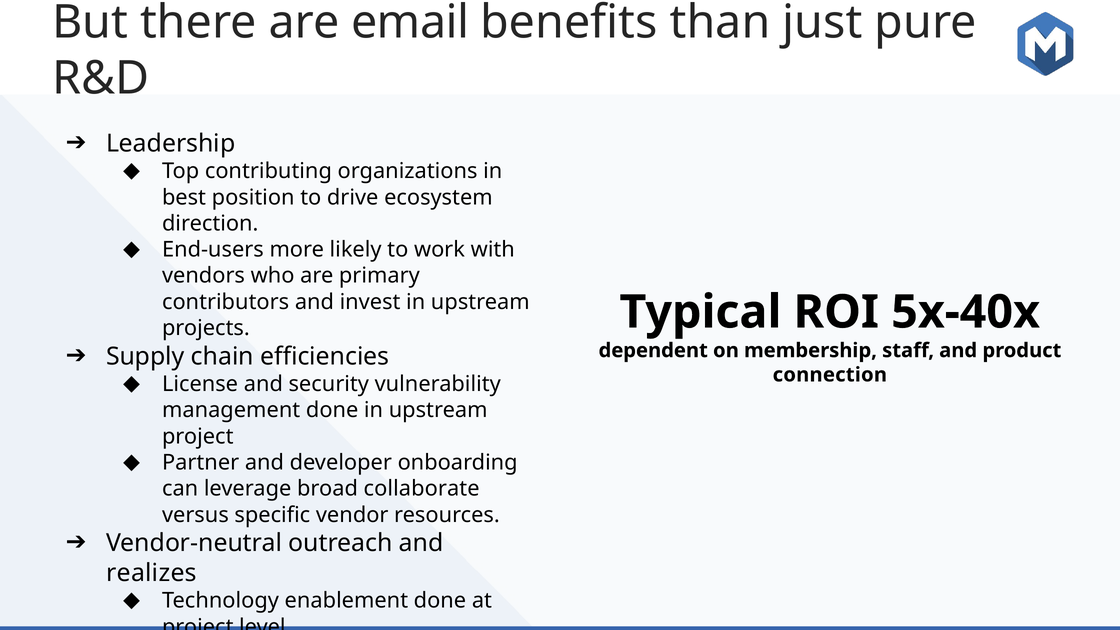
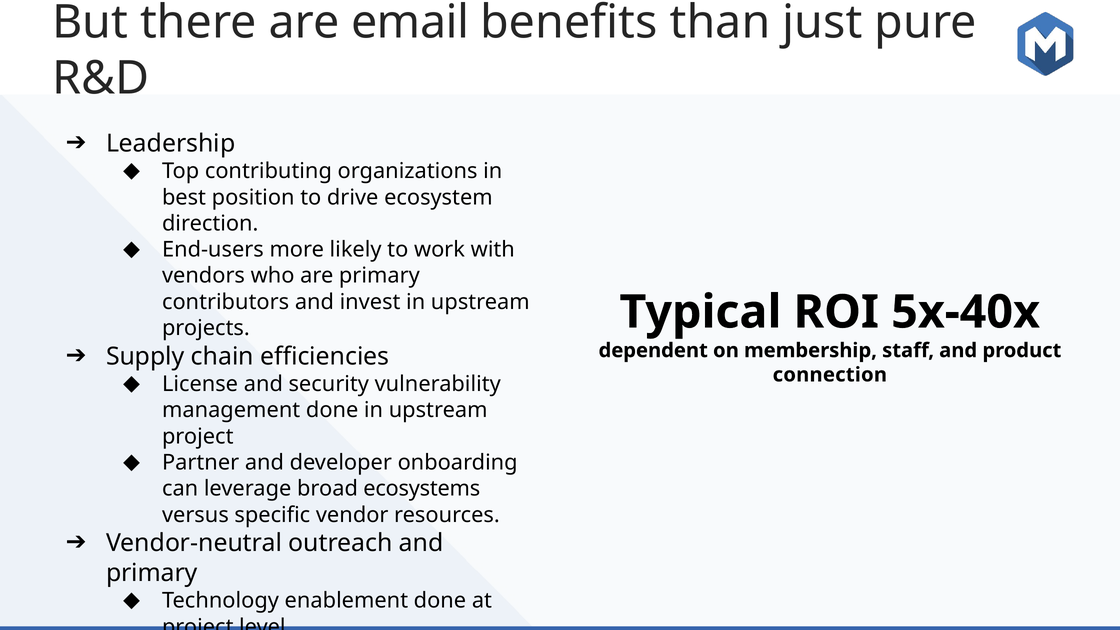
collaborate: collaborate -> ecosystems
realizes at (152, 573): realizes -> primary
